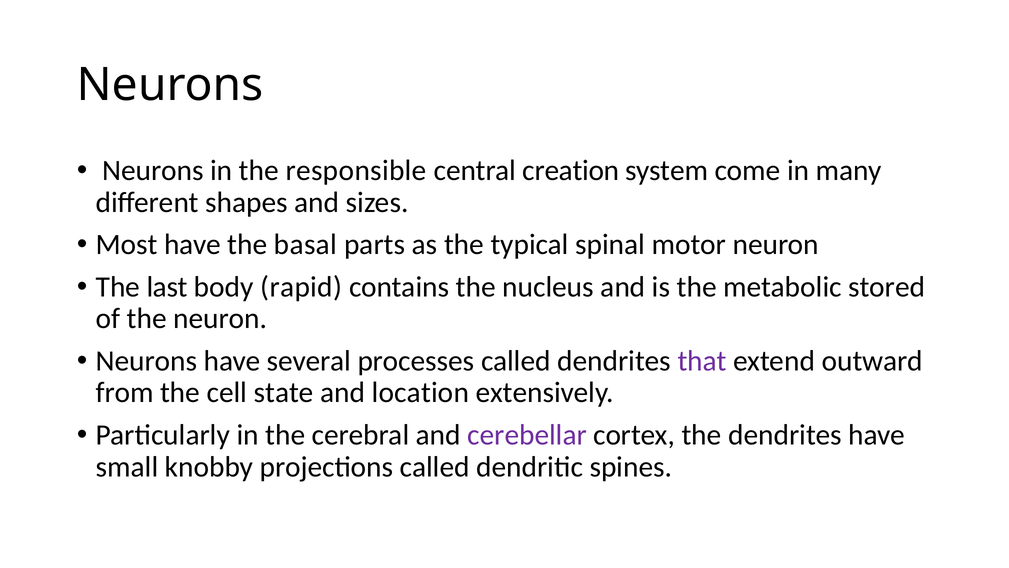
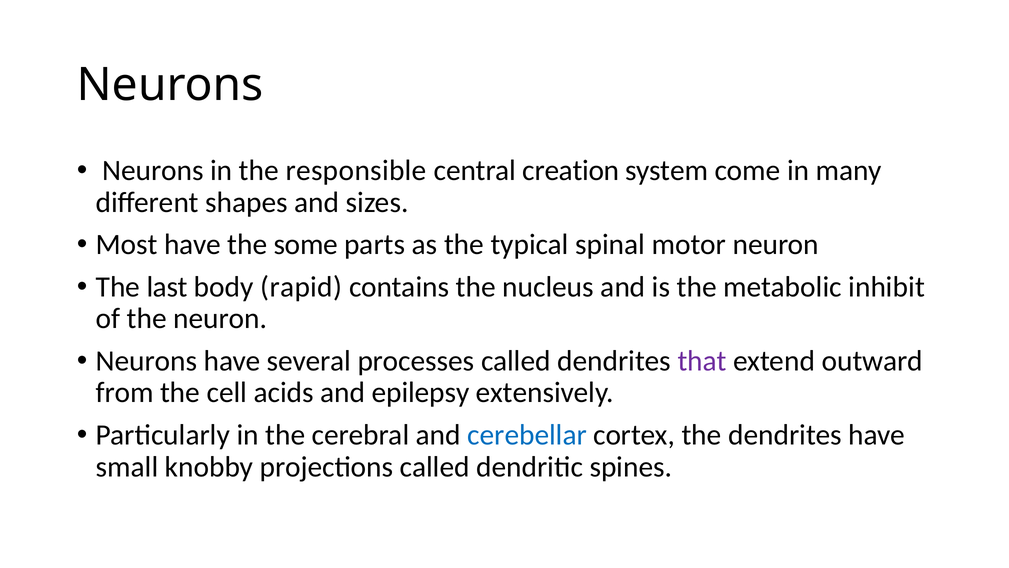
basal: basal -> some
stored: stored -> inhibit
state: state -> acids
location: location -> epilepsy
cerebellar colour: purple -> blue
